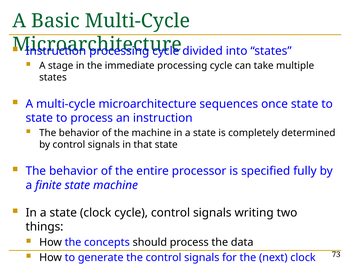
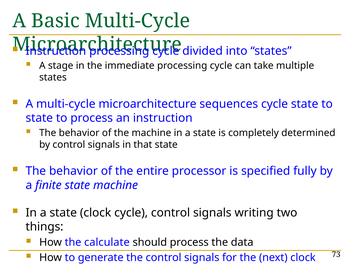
sequences once: once -> cycle
concepts: concepts -> calculate
